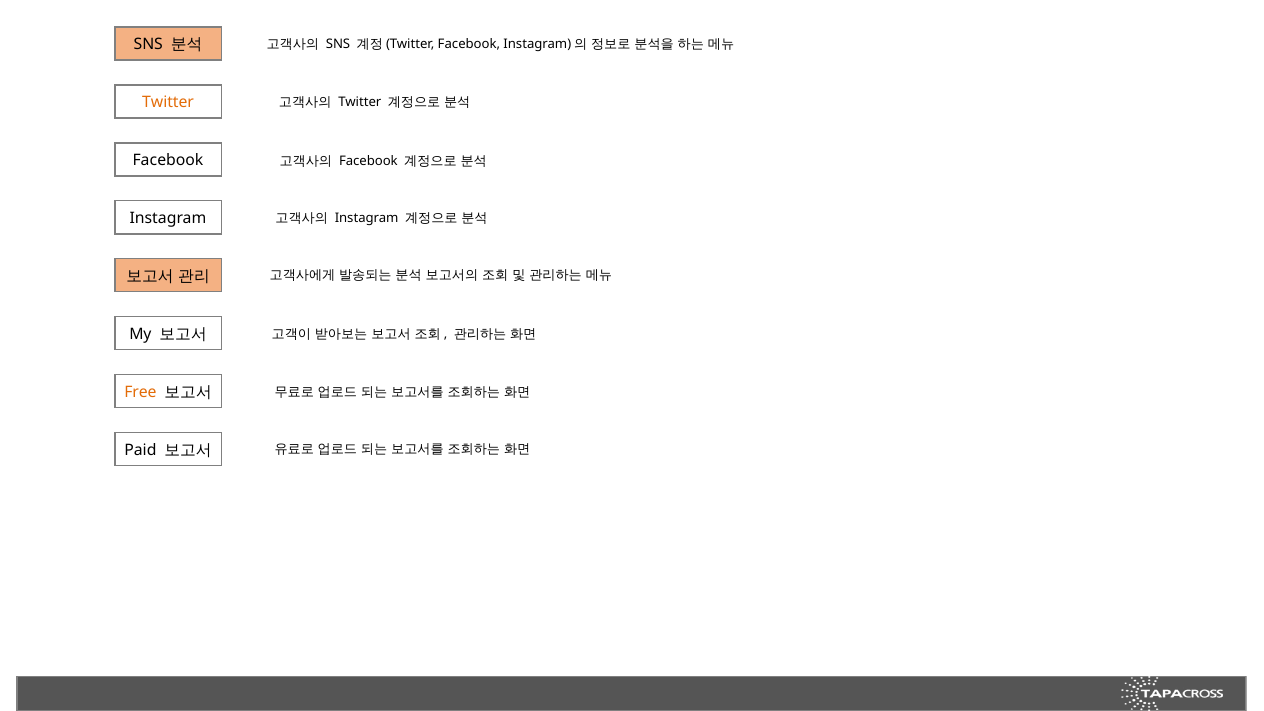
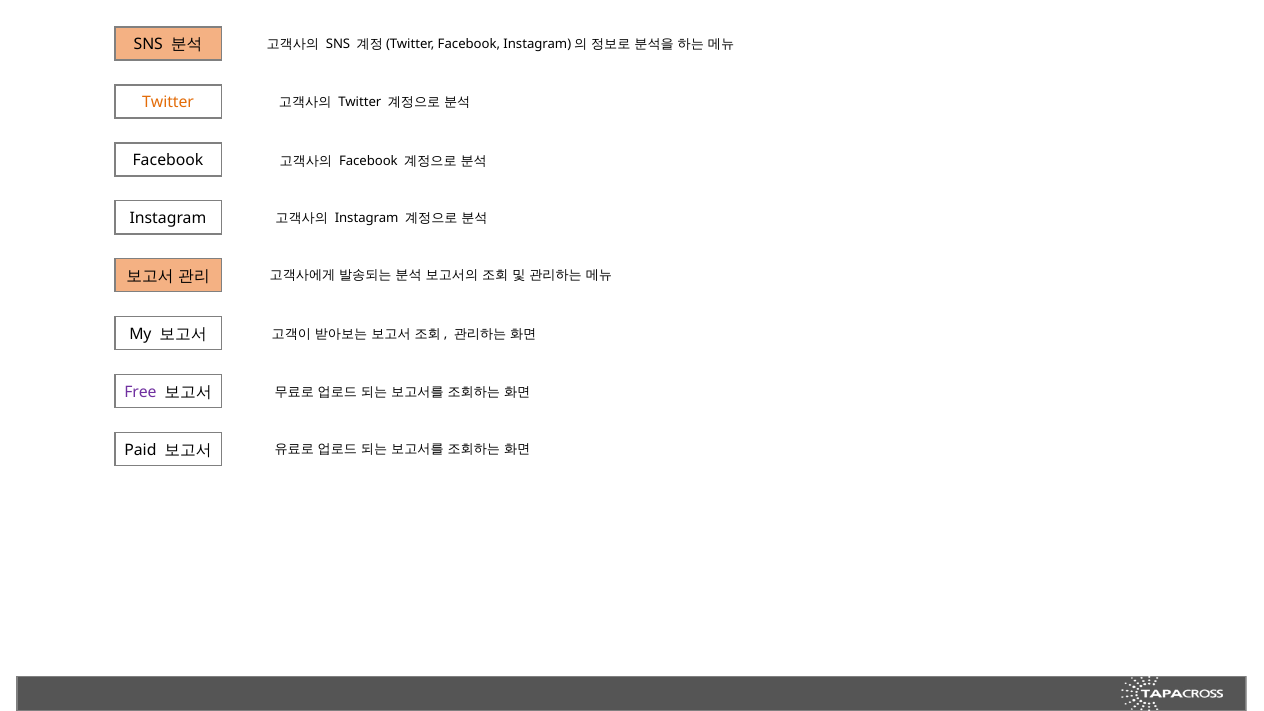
Free colour: orange -> purple
